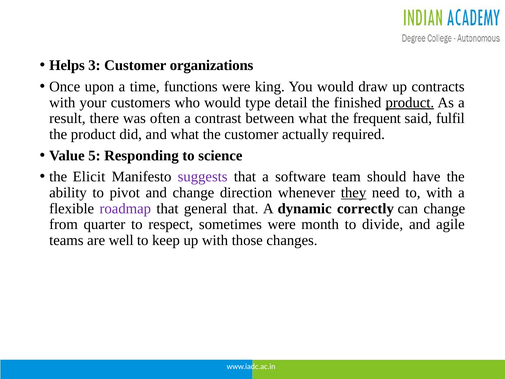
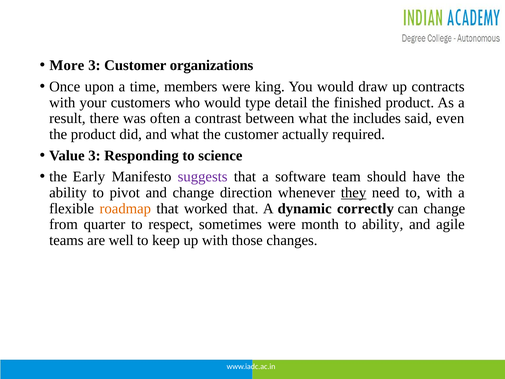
Helps: Helps -> More
functions: functions -> members
product at (410, 102) underline: present -> none
frequent: frequent -> includes
fulfil: fulfil -> even
Value 5: 5 -> 3
Elicit: Elicit -> Early
roadmap colour: purple -> orange
general: general -> worked
to divide: divide -> ability
